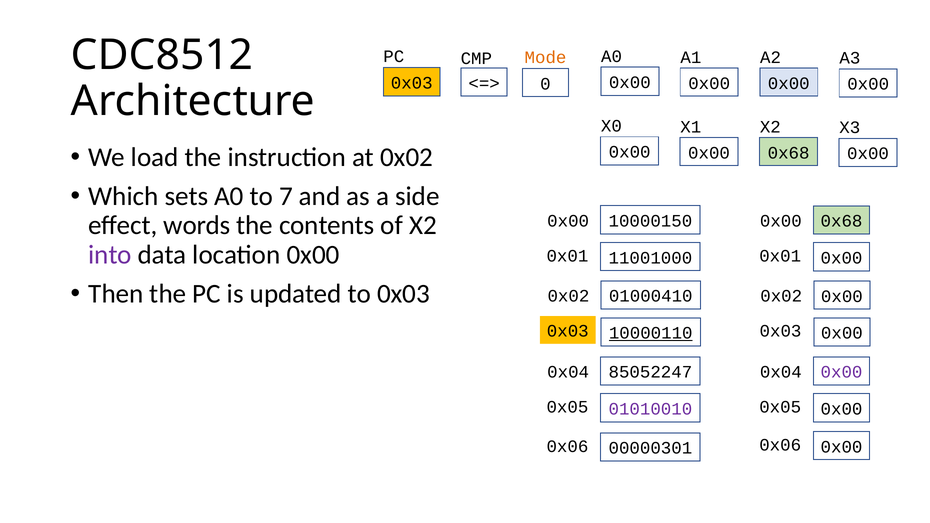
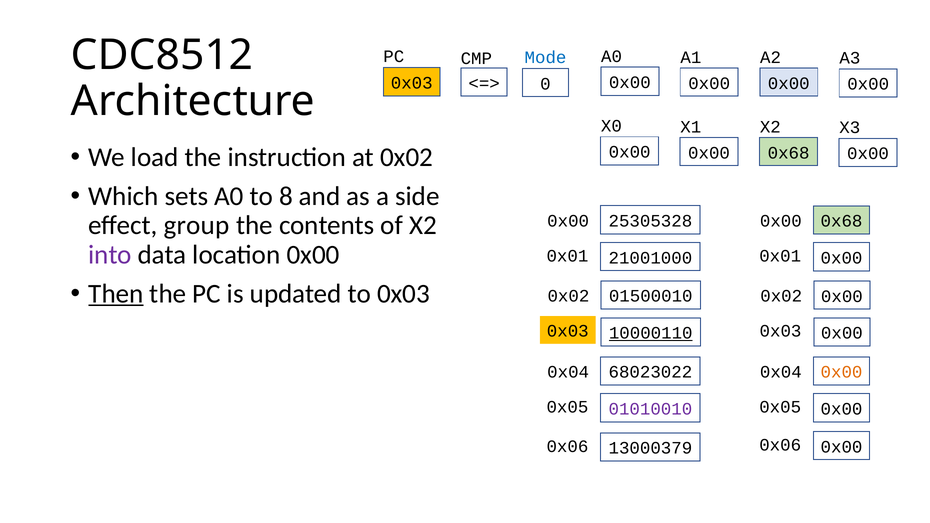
Mode colour: orange -> blue
7: 7 -> 8
words: words -> group
10000150: 10000150 -> 25305328
11001000: 11001000 -> 21001000
Then underline: none -> present
01000410: 01000410 -> 01500010
85052247: 85052247 -> 68023022
0x00 at (842, 372) colour: purple -> orange
00000301: 00000301 -> 13000379
